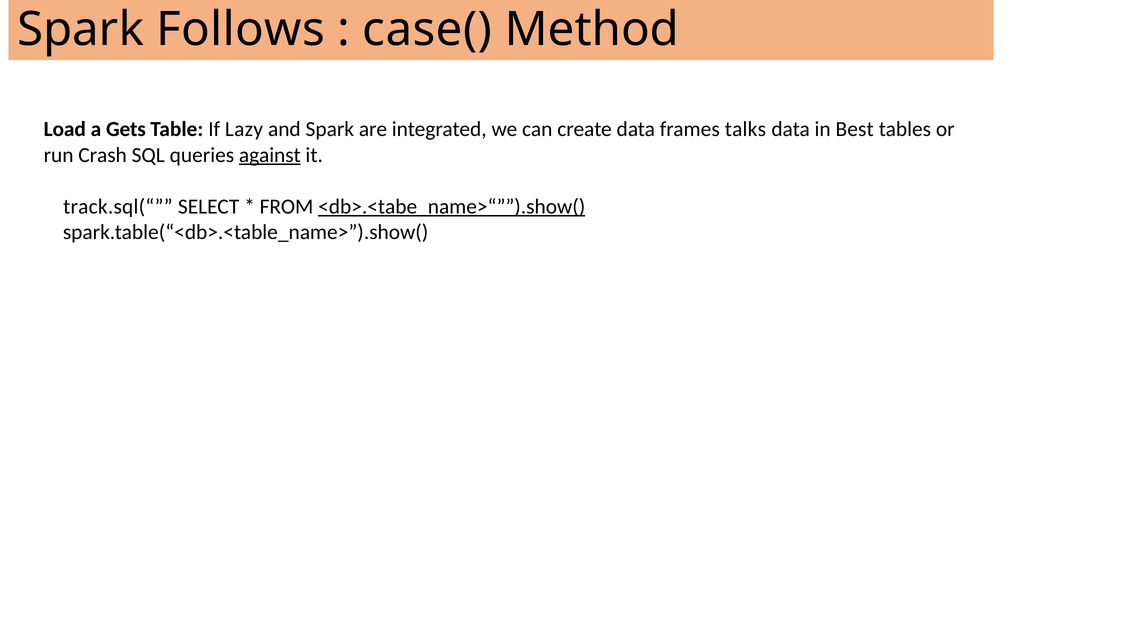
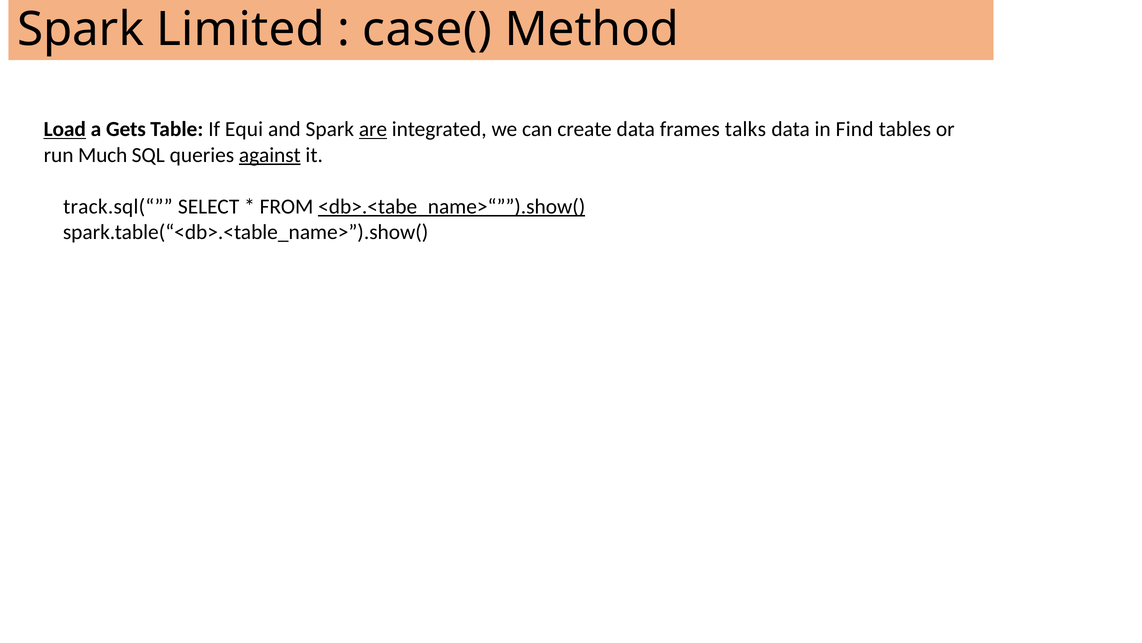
Follows: Follows -> Limited
Load underline: none -> present
Lazy: Lazy -> Equi
are underline: none -> present
Best: Best -> Find
Crash: Crash -> Much
